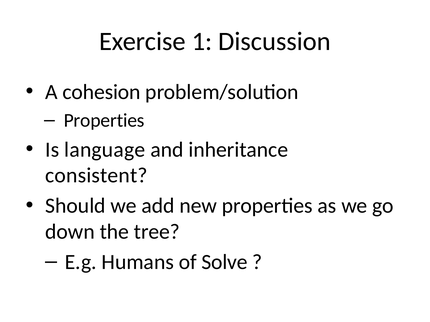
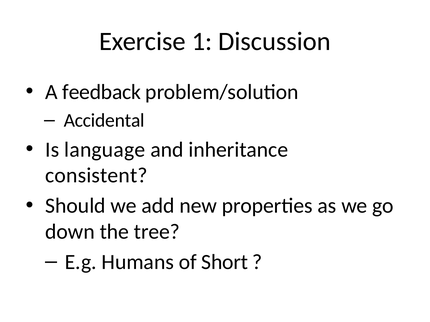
cohesion: cohesion -> feedback
Properties at (104, 121): Properties -> Accidental
Solve: Solve -> Short
